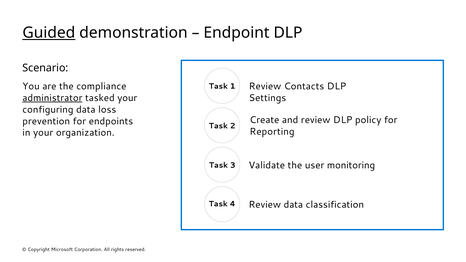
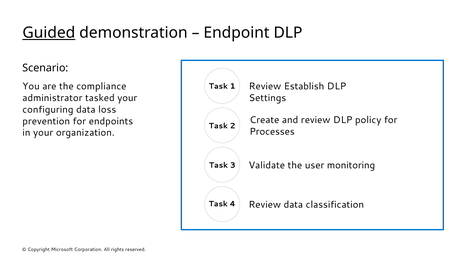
Contacts: Contacts -> Establish
administrator underline: present -> none
Reporting: Reporting -> Processes
